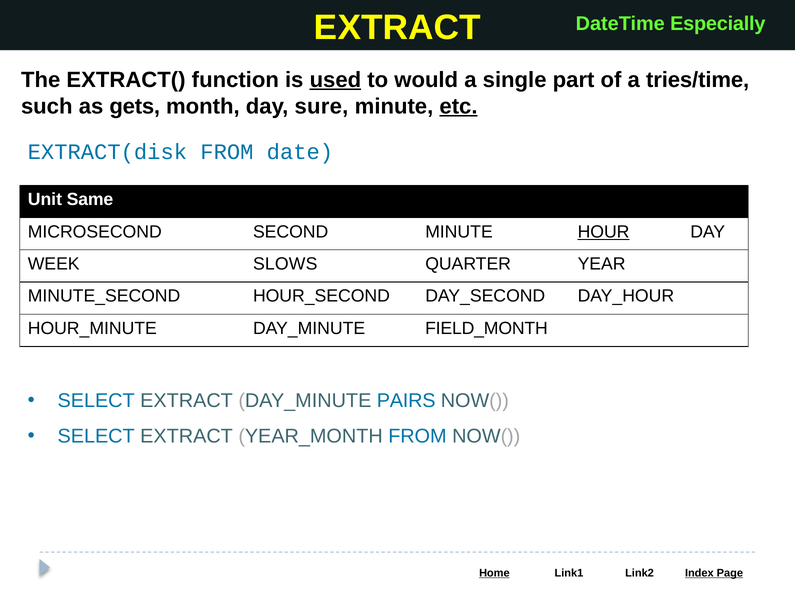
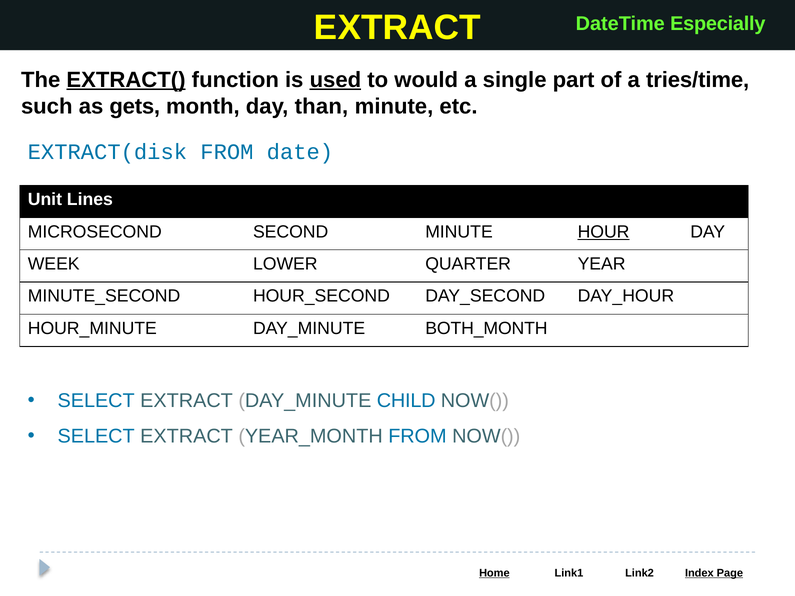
EXTRACT( underline: none -> present
sure: sure -> than
etc underline: present -> none
Same: Same -> Lines
SLOWS: SLOWS -> LOWER
FIELD_MONTH: FIELD_MONTH -> BOTH_MONTH
PAIRS: PAIRS -> CHILD
